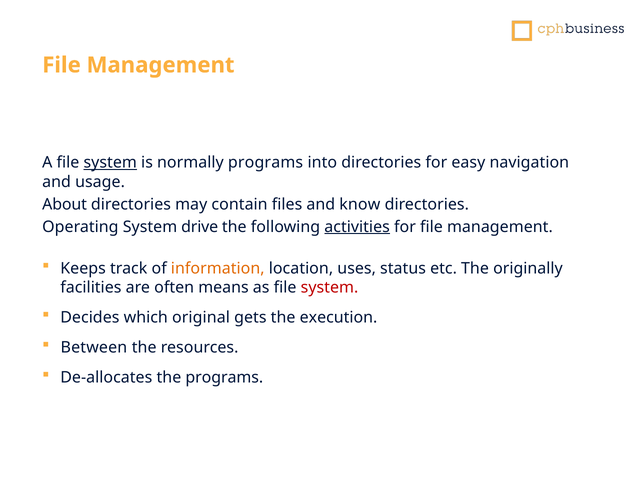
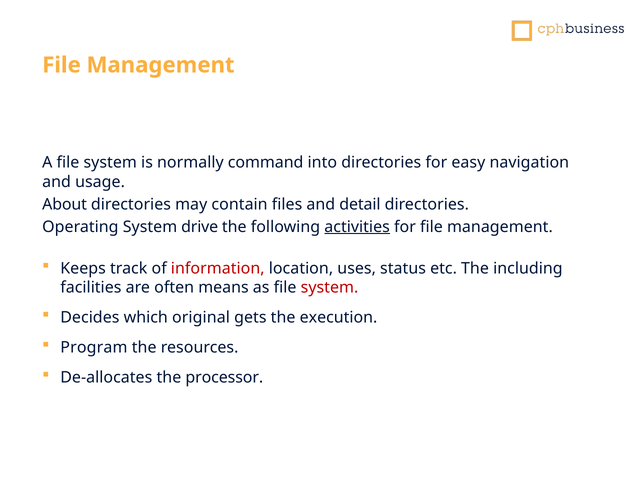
system at (110, 163) underline: present -> none
normally programs: programs -> command
know: know -> detail
information colour: orange -> red
originally: originally -> including
Between: Between -> Program
the programs: programs -> processor
